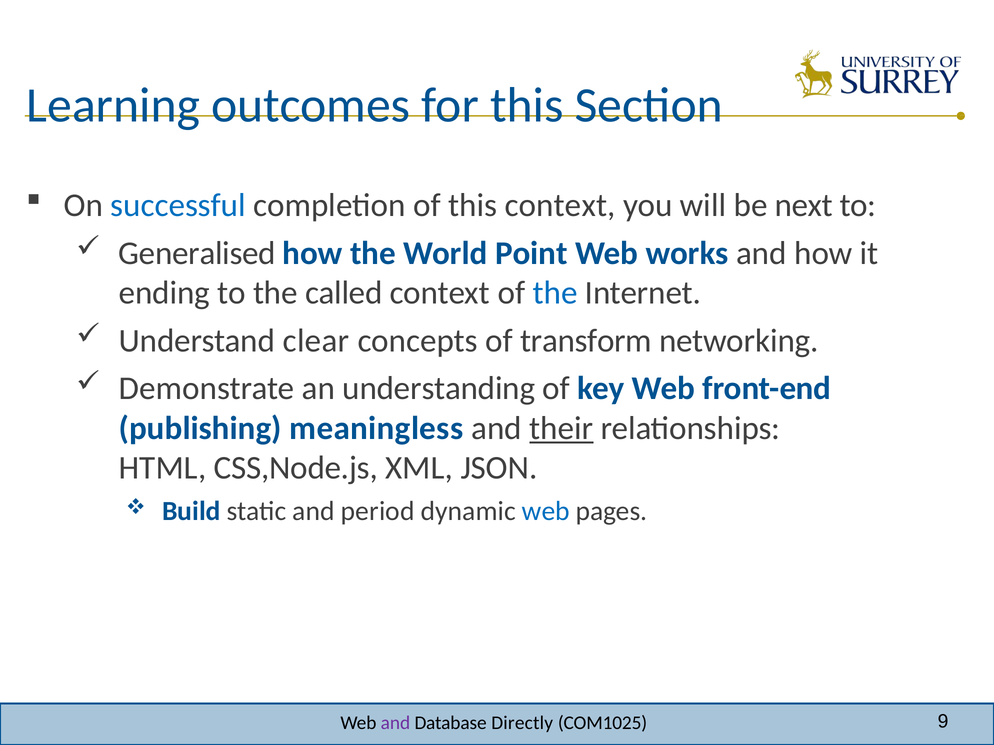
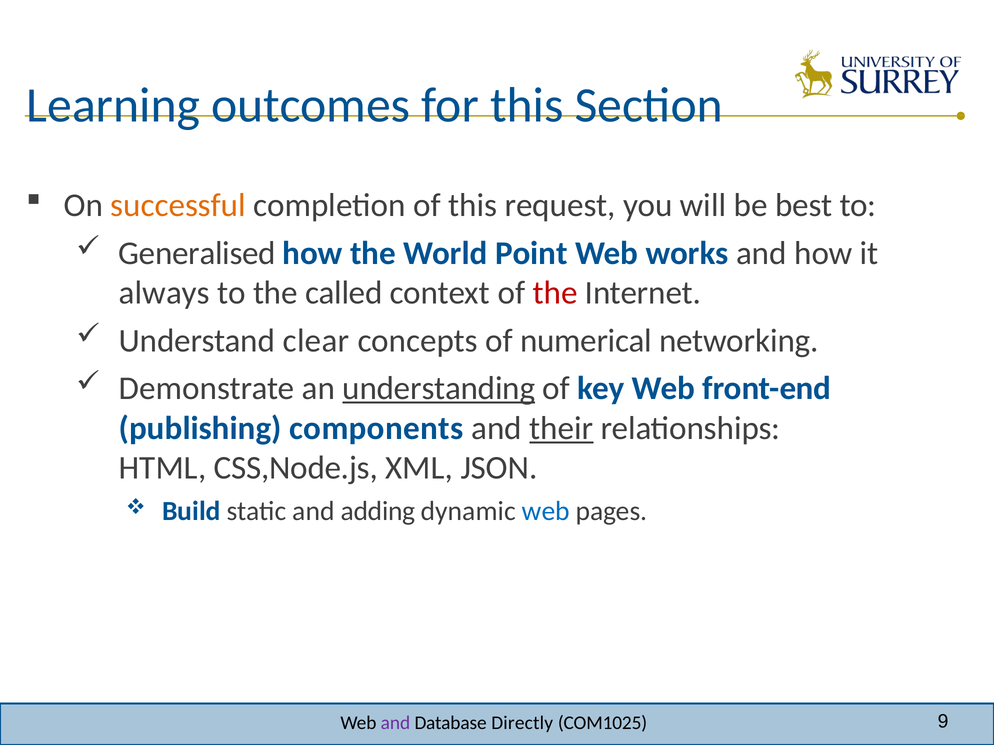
successful colour: blue -> orange
this context: context -> request
next: next -> best
ending: ending -> always
the at (555, 293) colour: blue -> red
transform: transform -> numerical
understanding underline: none -> present
meaningless: meaningless -> components
period: period -> adding
